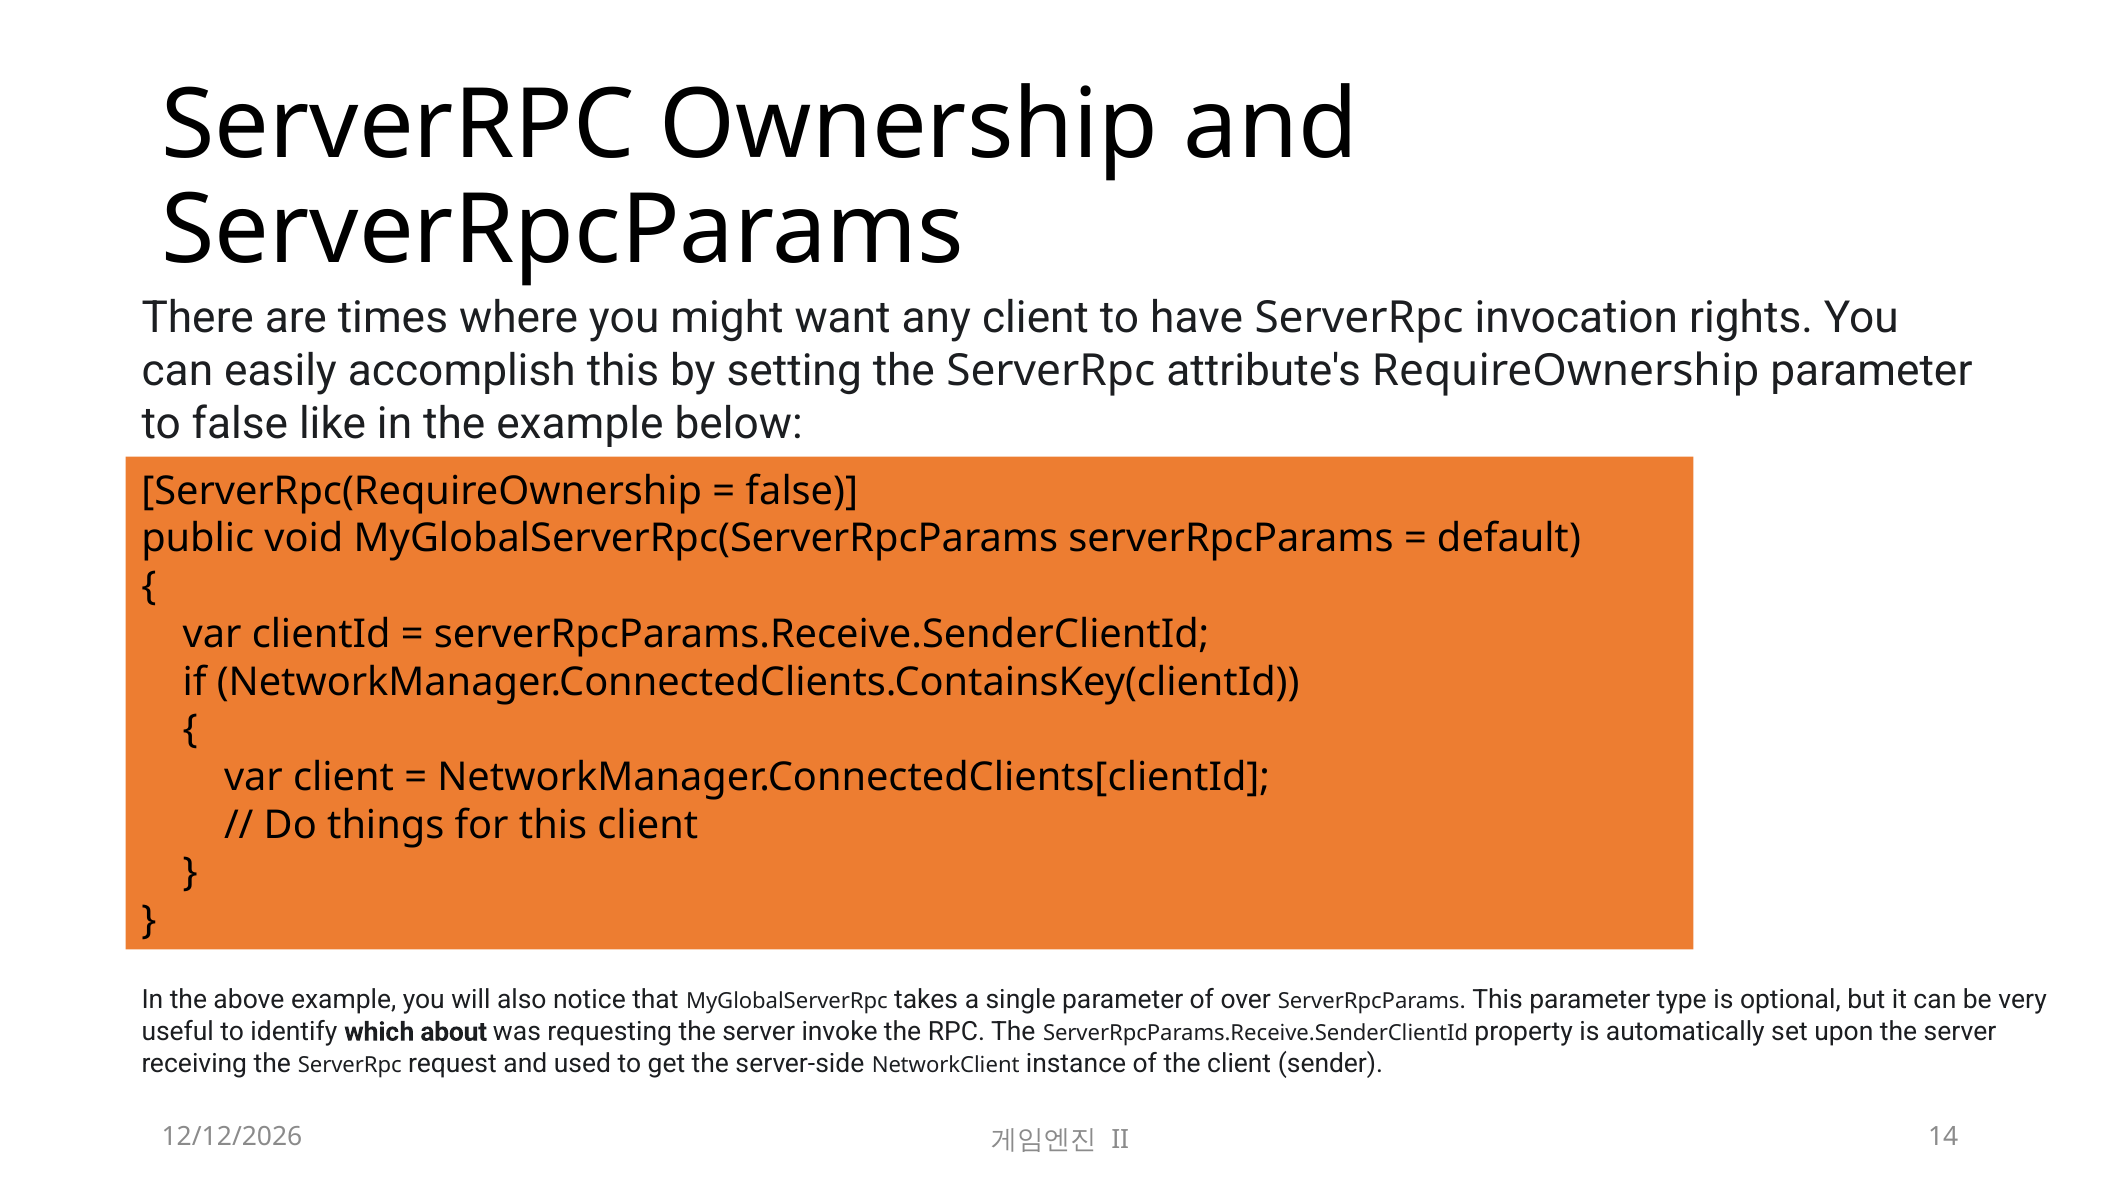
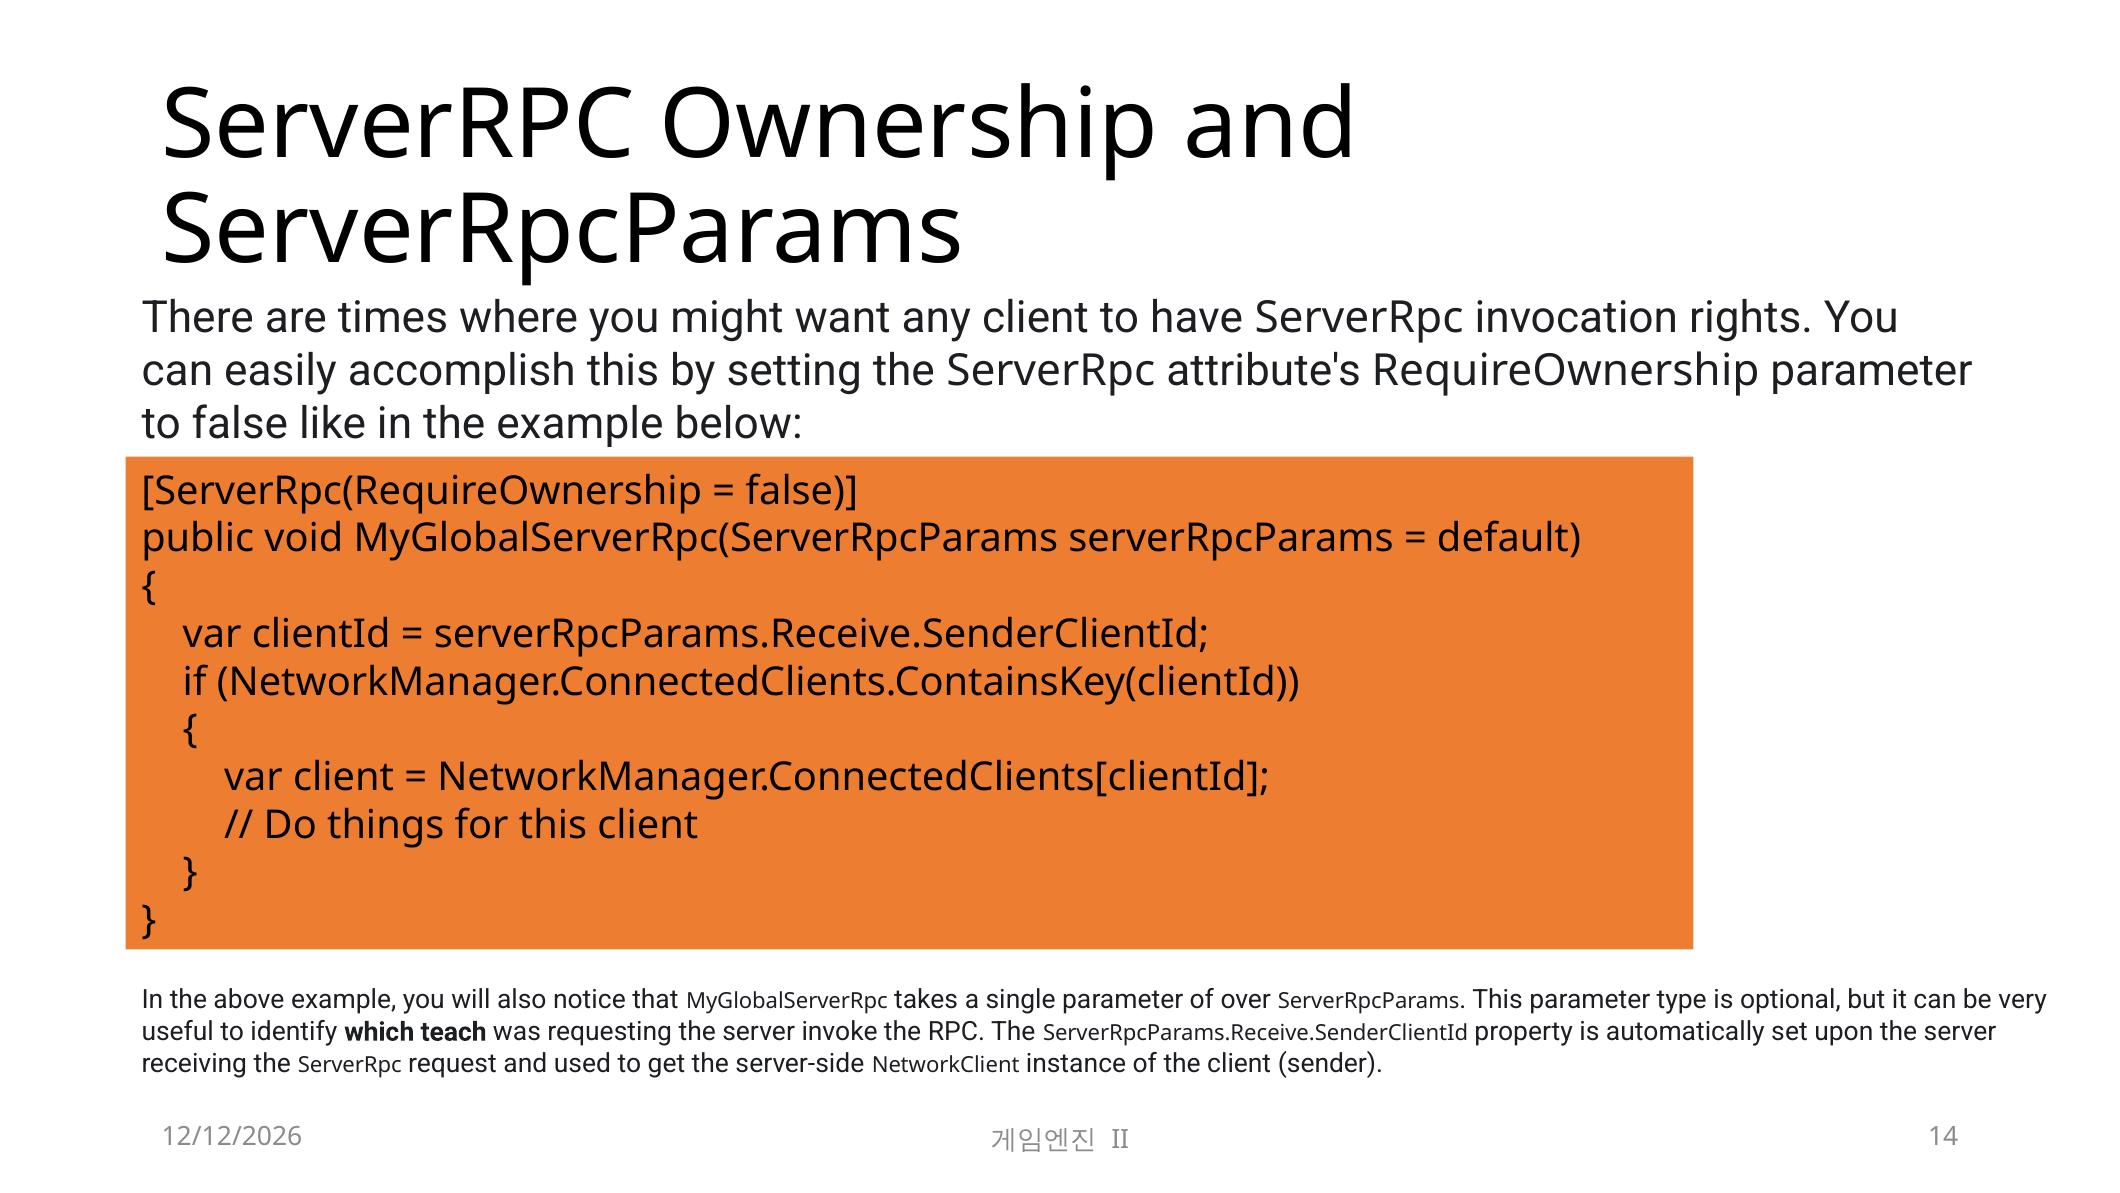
about: about -> teach
